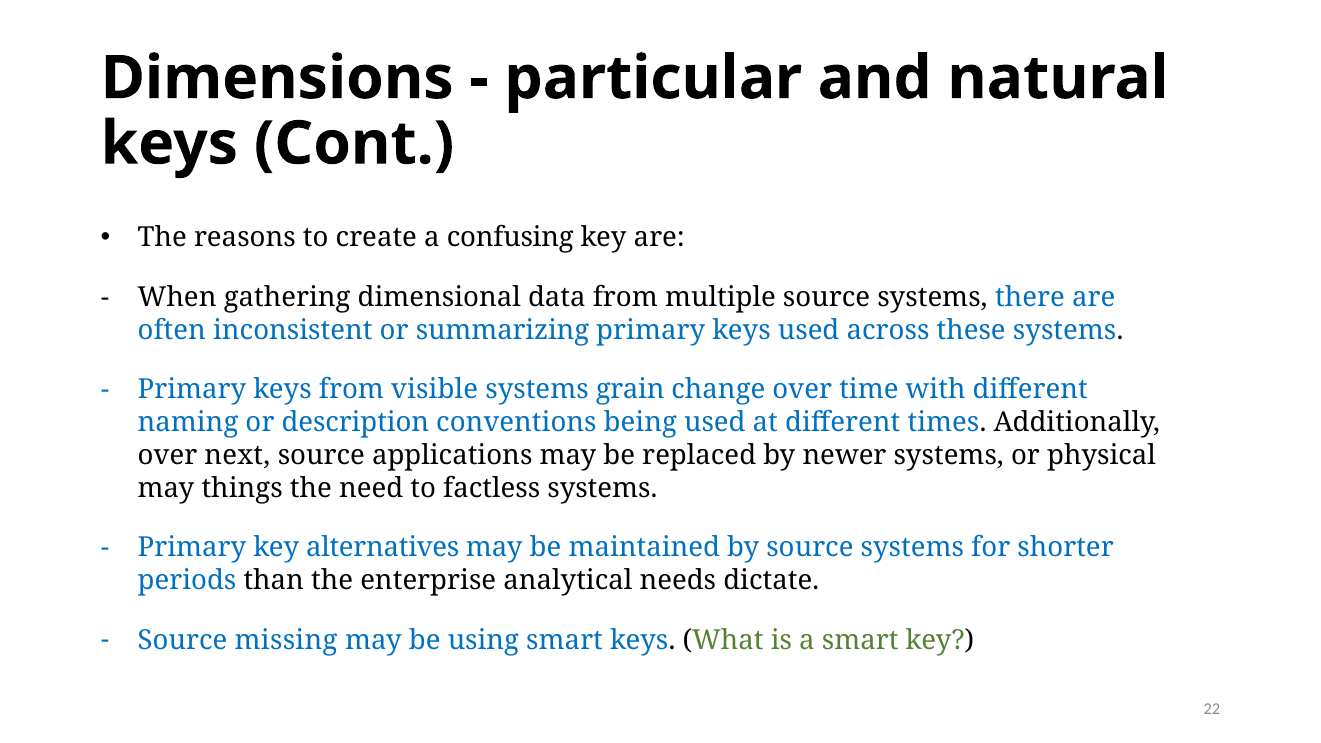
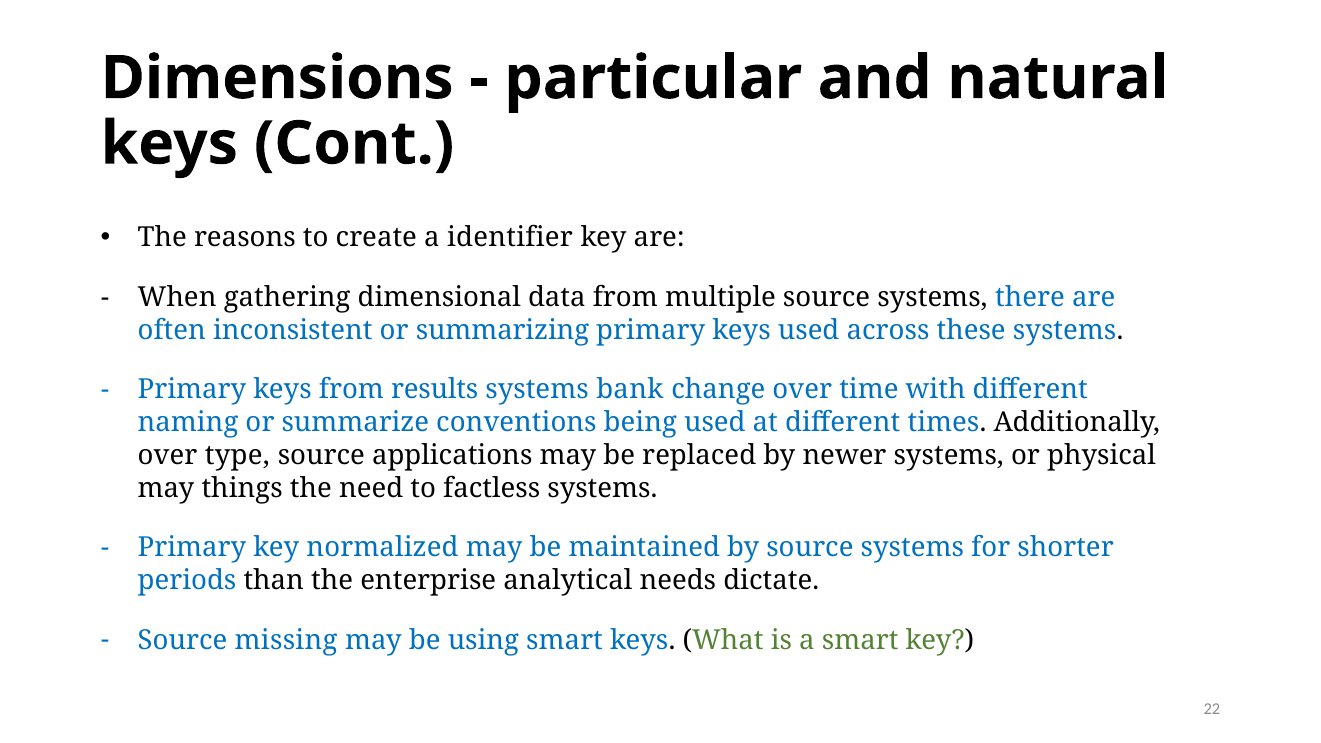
confusing: confusing -> identifier
visible: visible -> results
grain: grain -> bank
description: description -> summarize
next: next -> type
alternatives: alternatives -> normalized
